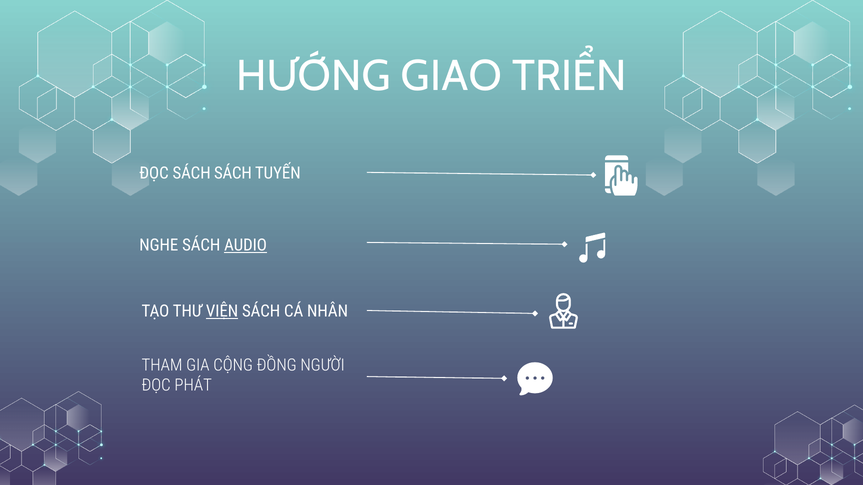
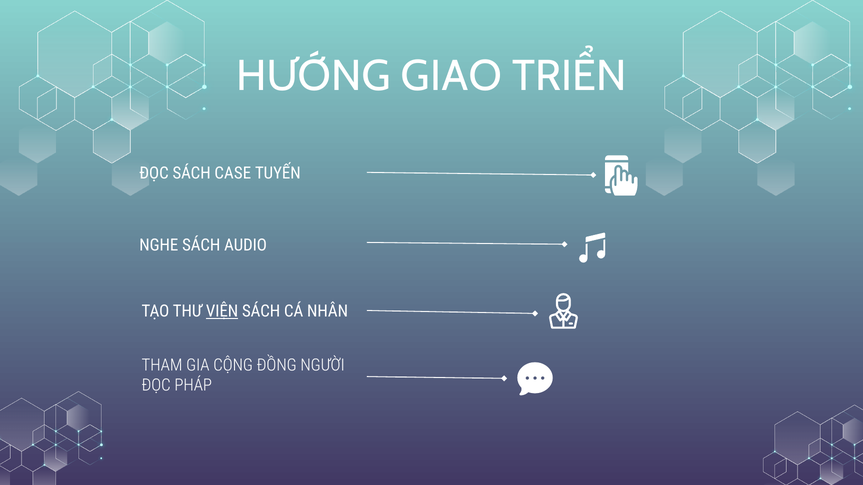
SÁCH SÁCH: SÁCH -> CASE
AUDIO underline: present -> none
PHÁT: PHÁT -> PHÁP
